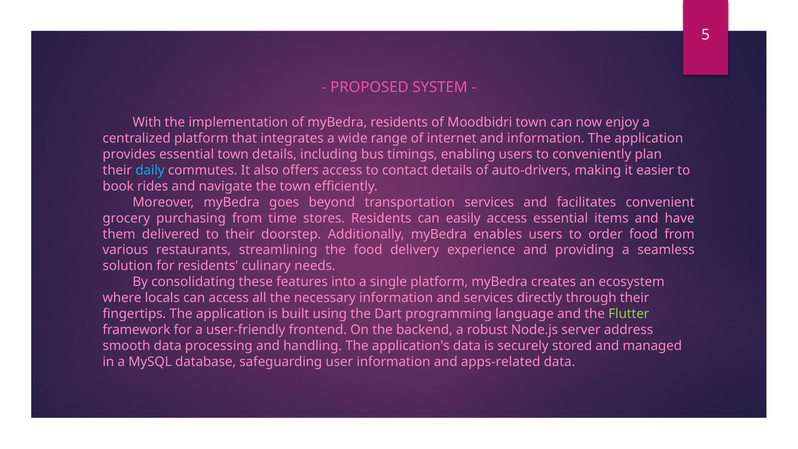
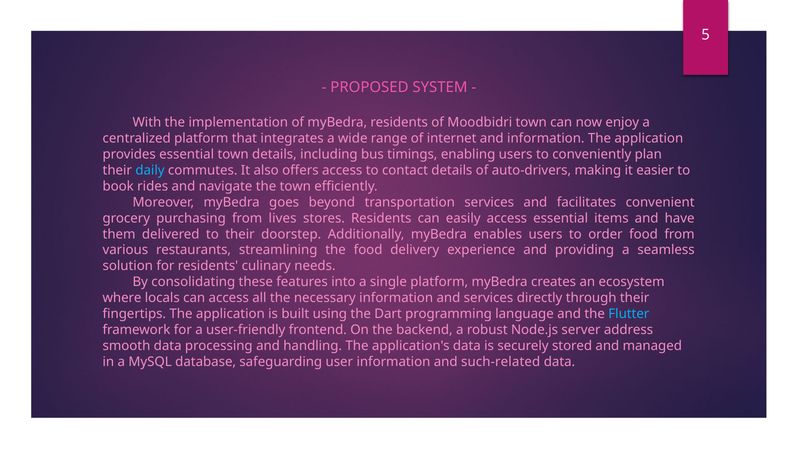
time: time -> lives
Flutter colour: light green -> light blue
apps-related: apps-related -> such-related
